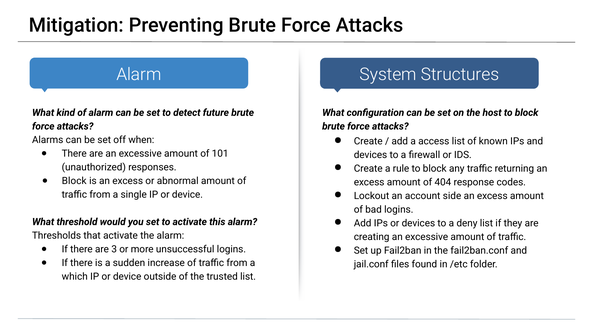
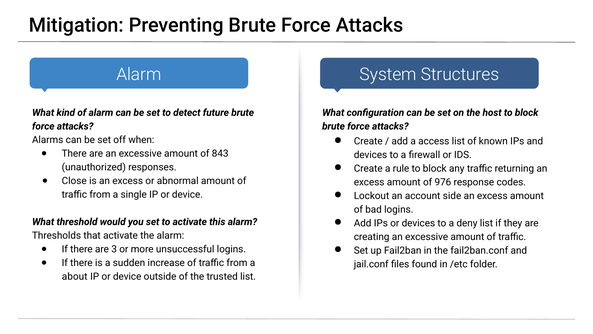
101: 101 -> 843
Block at (74, 181): Block -> Close
404: 404 -> 976
which: which -> about
